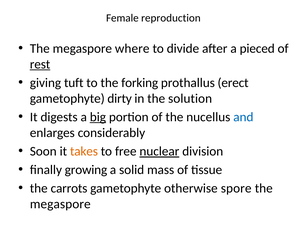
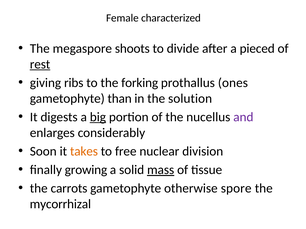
reproduction: reproduction -> characterized
where: where -> shoots
tuft: tuft -> ribs
erect: erect -> ones
dirty: dirty -> than
and colour: blue -> purple
nuclear underline: present -> none
mass underline: none -> present
megaspore at (60, 205): megaspore -> mycorrhizal
